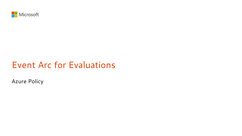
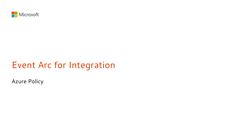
Evaluations: Evaluations -> Integration
